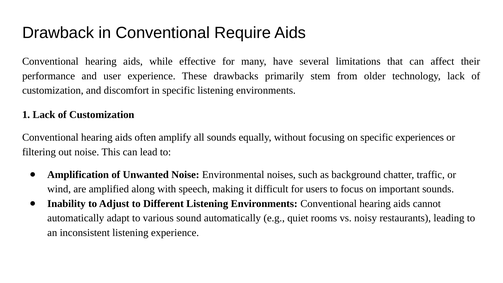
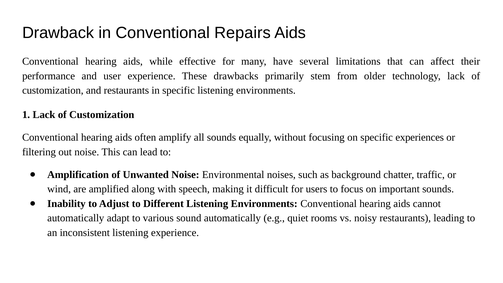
Require: Require -> Repairs
and discomfort: discomfort -> restaurants
